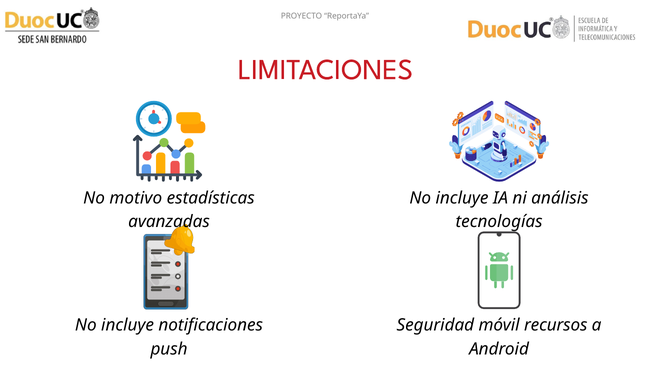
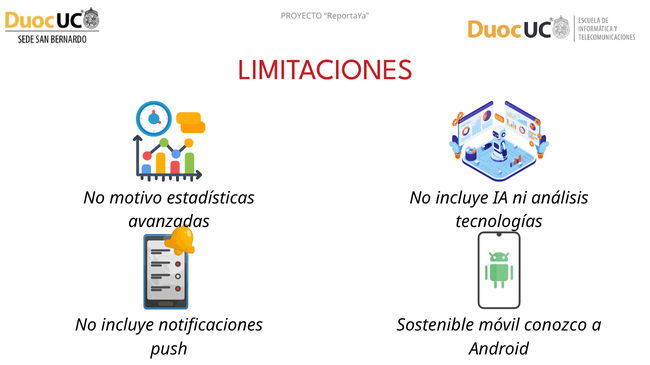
Seguridad: Seguridad -> Sostenible
recursos: recursos -> conozco
